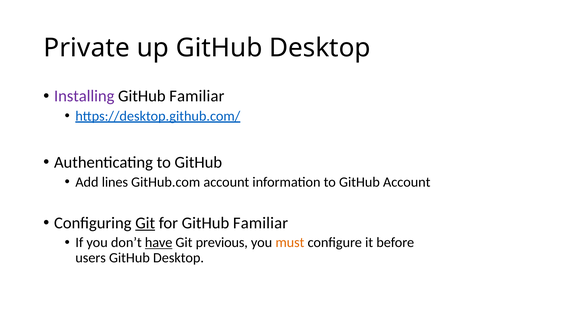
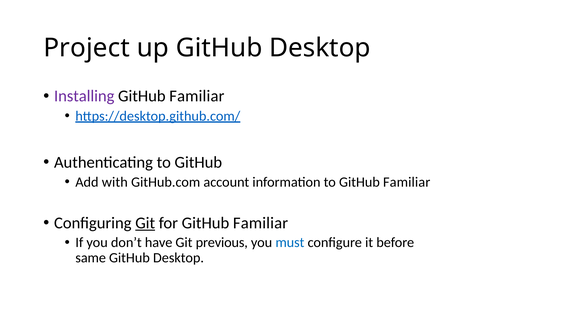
Private: Private -> Project
lines: lines -> with
to GitHub Account: Account -> Familiar
have underline: present -> none
must colour: orange -> blue
users: users -> same
